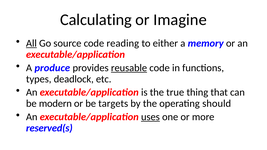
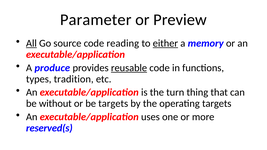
Calculating: Calculating -> Parameter
Imagine: Imagine -> Preview
either underline: none -> present
deadlock: deadlock -> tradition
true: true -> turn
modern: modern -> without
operating should: should -> targets
uses underline: present -> none
